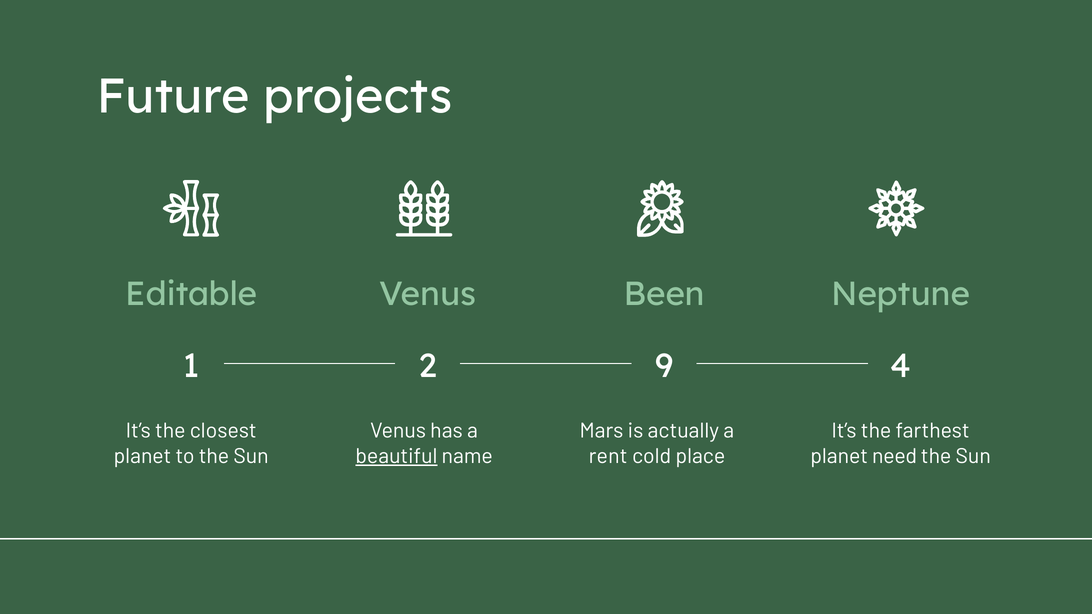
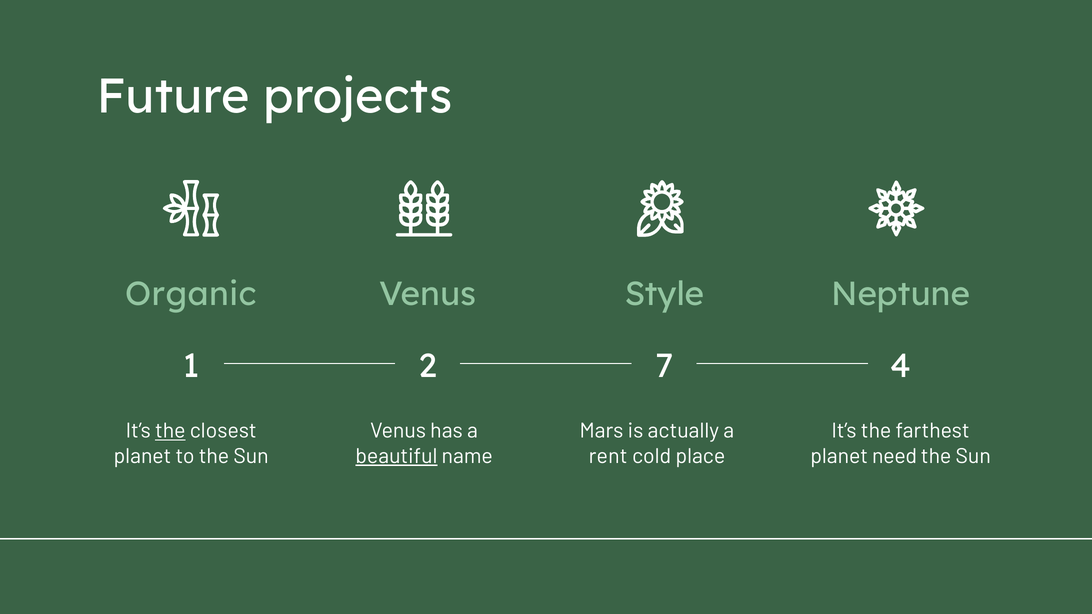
Editable: Editable -> Organic
Been: Been -> Style
9: 9 -> 7
the at (170, 431) underline: none -> present
